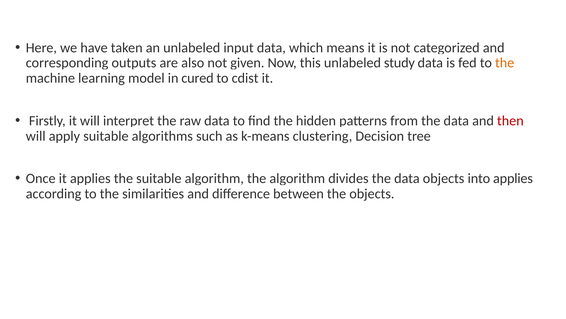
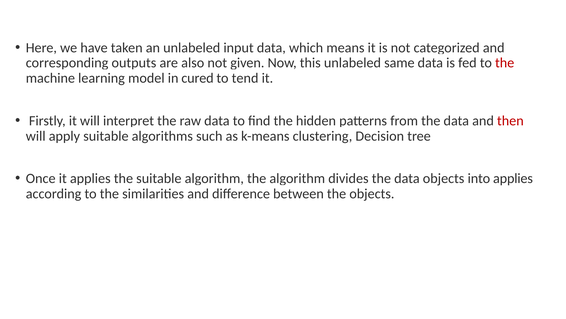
study: study -> same
the at (505, 63) colour: orange -> red
cdist: cdist -> tend
